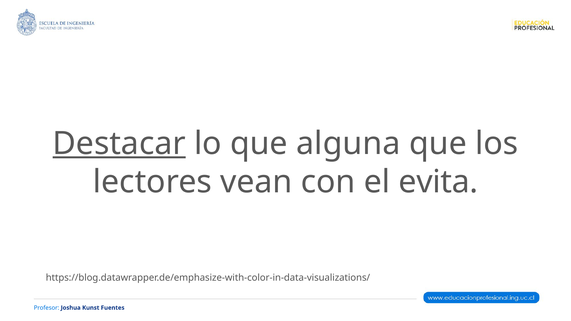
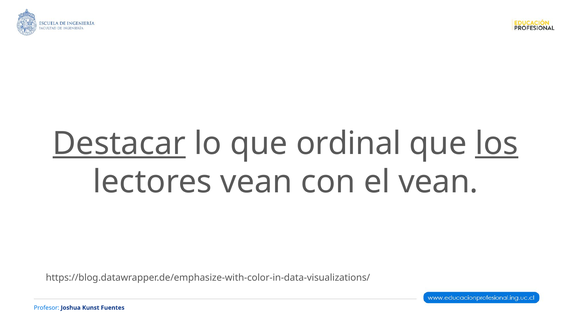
alguna: alguna -> ordinal
los underline: none -> present
el evita: evita -> vean
